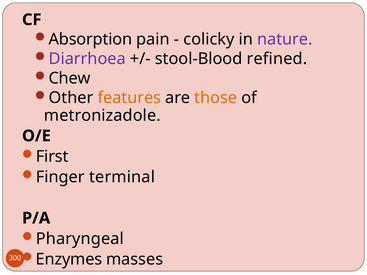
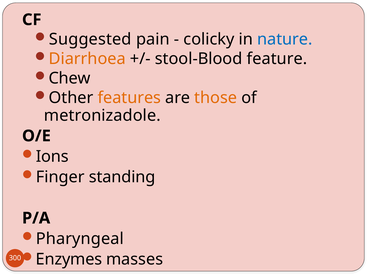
Absorption: Absorption -> Suggested
nature colour: purple -> blue
Diarrhoea colour: purple -> orange
refined: refined -> feature
First: First -> Ions
terminal: terminal -> standing
